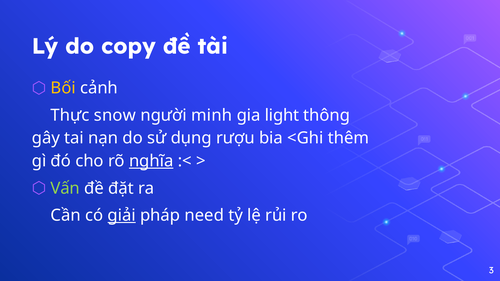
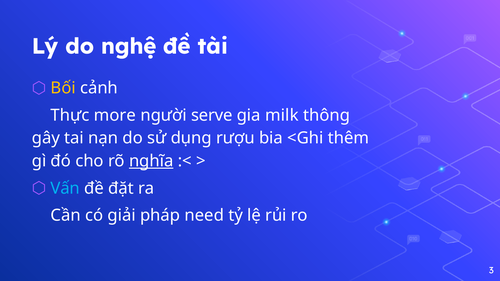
copy: copy -> nghệ
snow: snow -> more
minh: minh -> serve
light: light -> milk
Vấn colour: light green -> light blue
giải underline: present -> none
